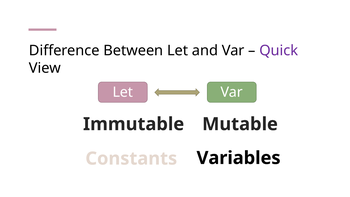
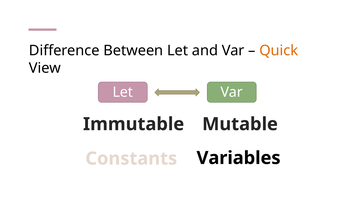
Quick colour: purple -> orange
